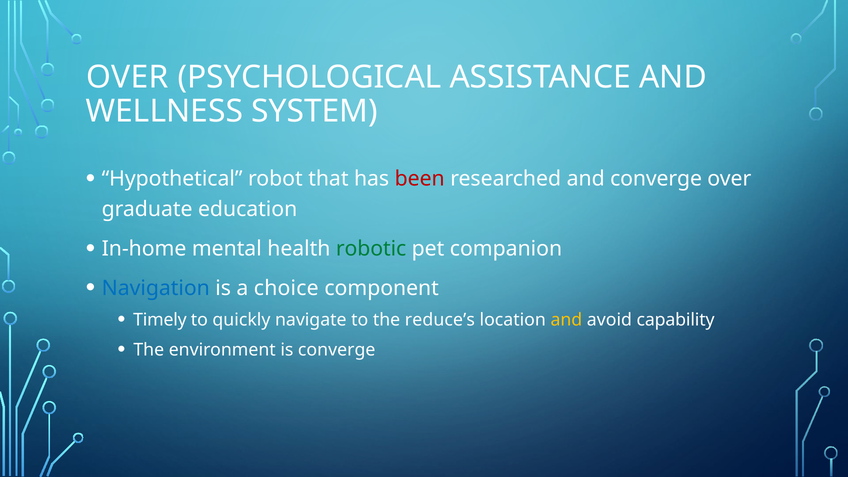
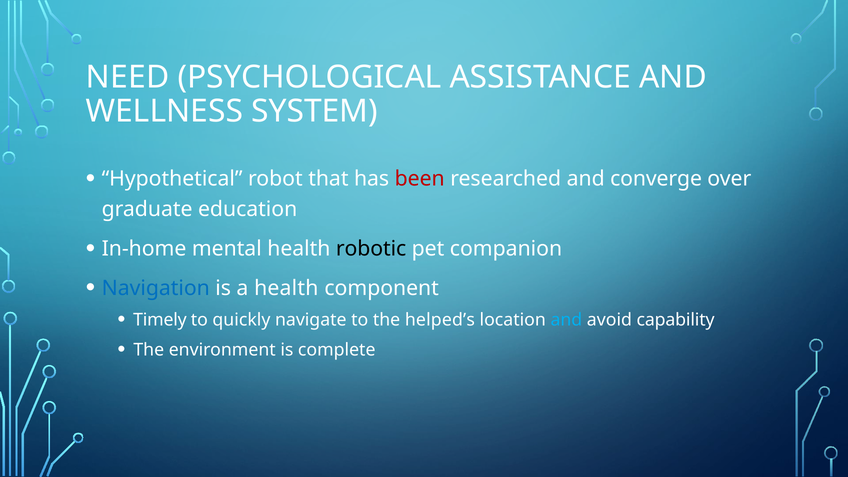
OVER at (127, 77): OVER -> NEED
robotic colour: green -> black
a choice: choice -> health
reduce’s: reduce’s -> helped’s
and at (566, 320) colour: yellow -> light blue
is converge: converge -> complete
